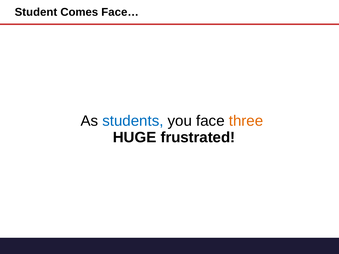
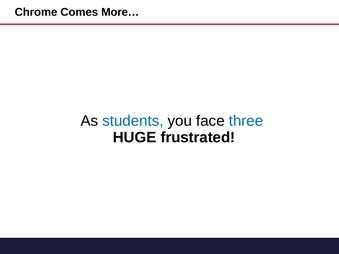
Student: Student -> Chrome
Face…: Face… -> More…
three colour: orange -> blue
